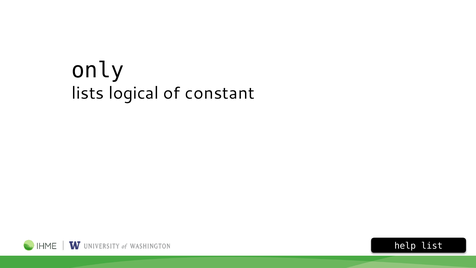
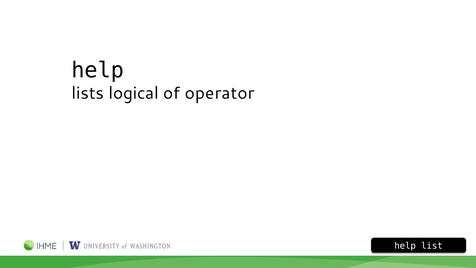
only at (98, 70): only -> help
constant: constant -> operator
